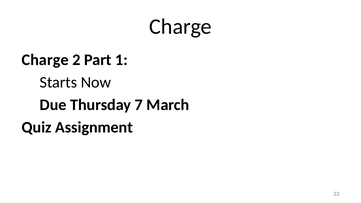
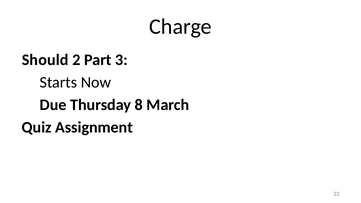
Charge at (45, 60): Charge -> Should
1: 1 -> 3
7: 7 -> 8
